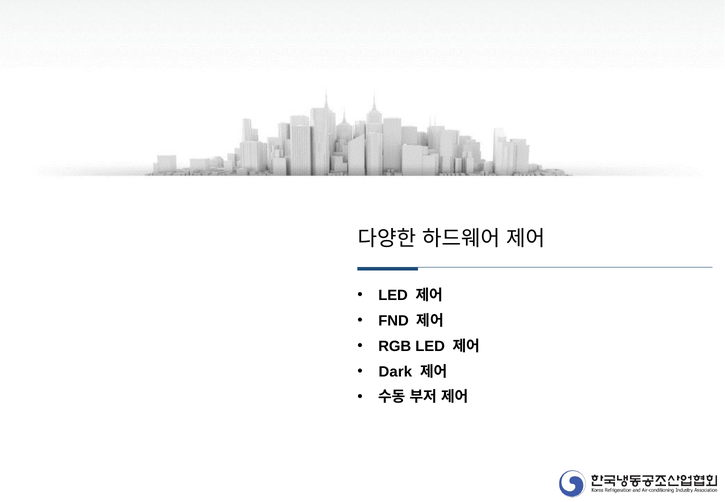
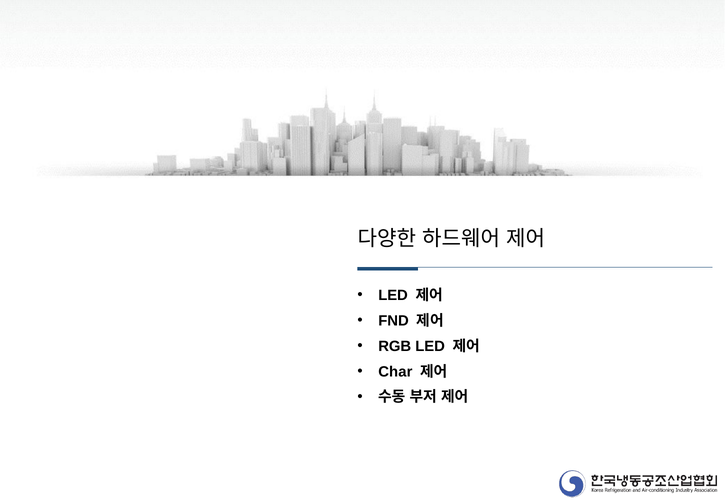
Dark: Dark -> Char
